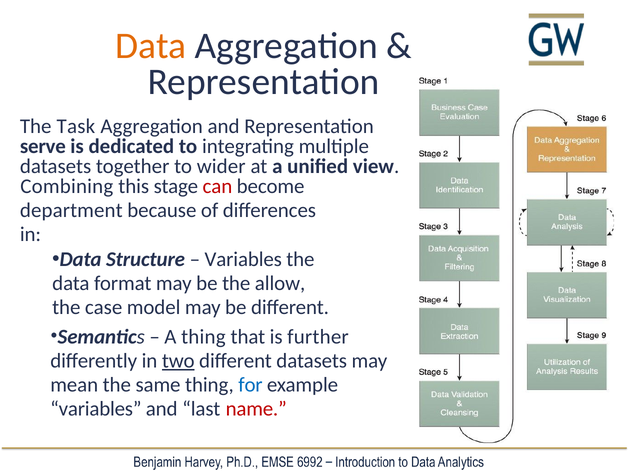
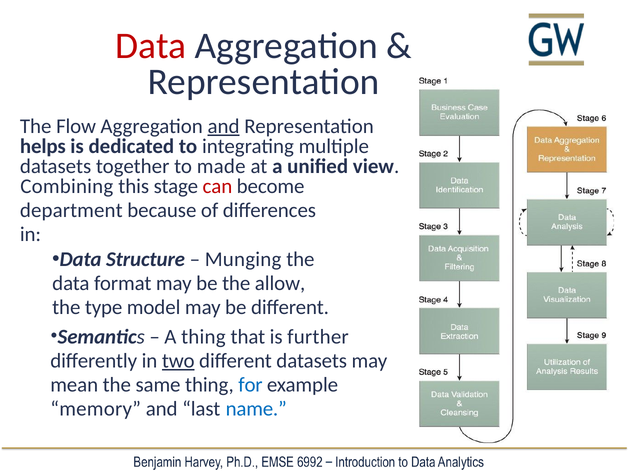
Data at (151, 46) colour: orange -> red
Task: Task -> Flow
and at (224, 126) underline: none -> present
serve: serve -> helps
wider: wider -> made
Variables at (243, 259): Variables -> Munging
case: case -> type
variables at (96, 409): variables -> memory
name colour: red -> blue
